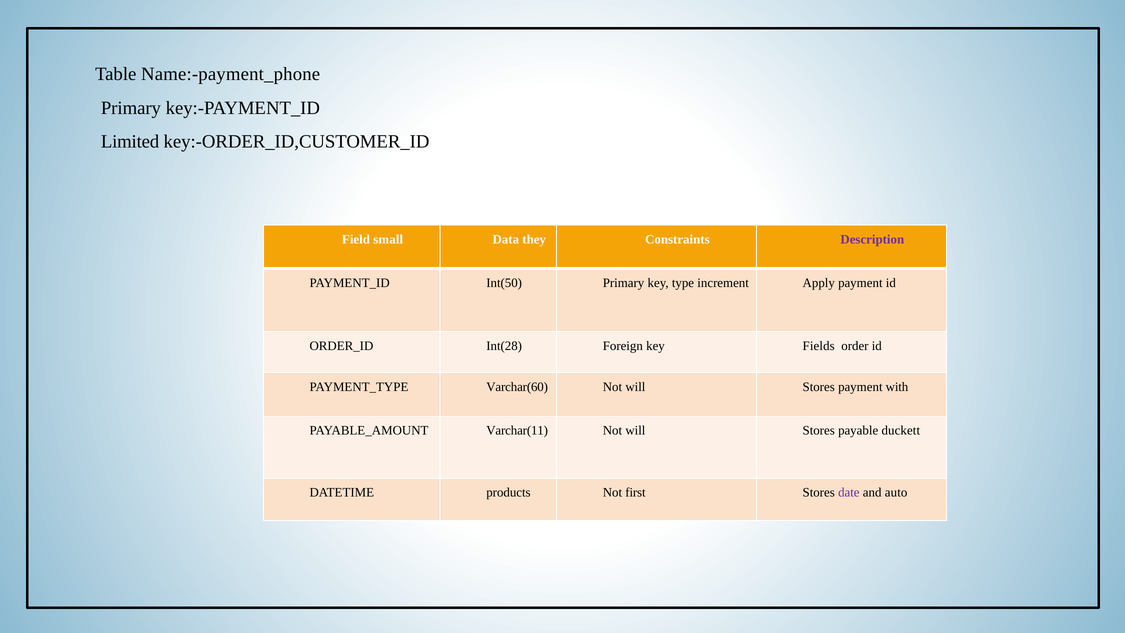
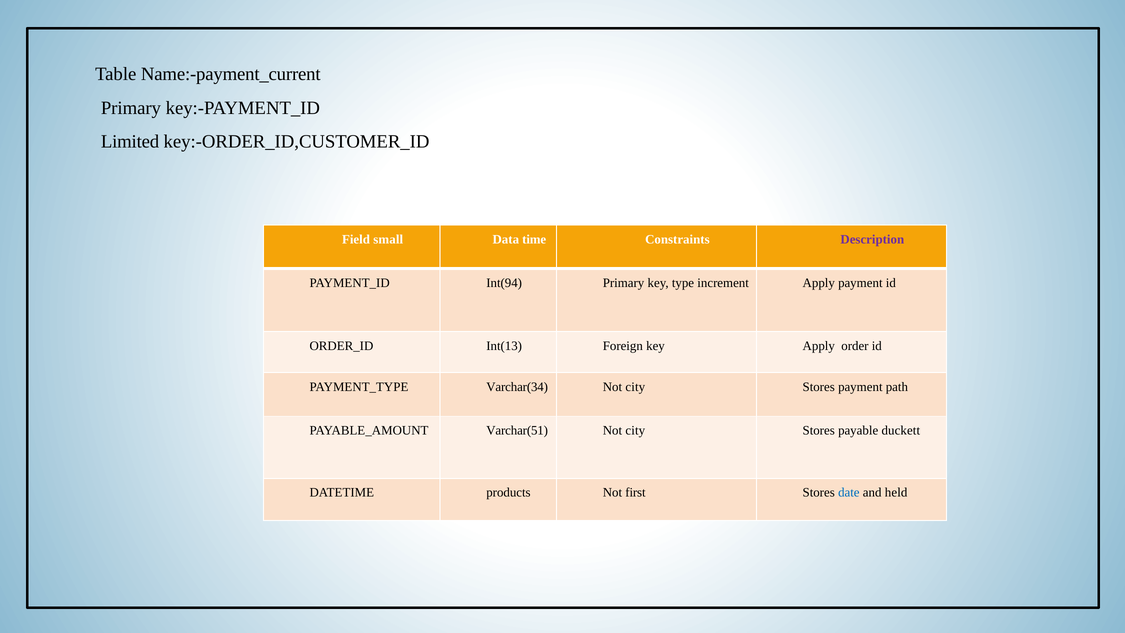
Name:-payment_phone: Name:-payment_phone -> Name:-payment_current
they: they -> time
Int(50: Int(50 -> Int(94
Int(28: Int(28 -> Int(13
key Fields: Fields -> Apply
Varchar(60: Varchar(60 -> Varchar(34
will at (635, 387): will -> city
with: with -> path
Varchar(11: Varchar(11 -> Varchar(51
will at (635, 431): will -> city
date colour: purple -> blue
auto: auto -> held
